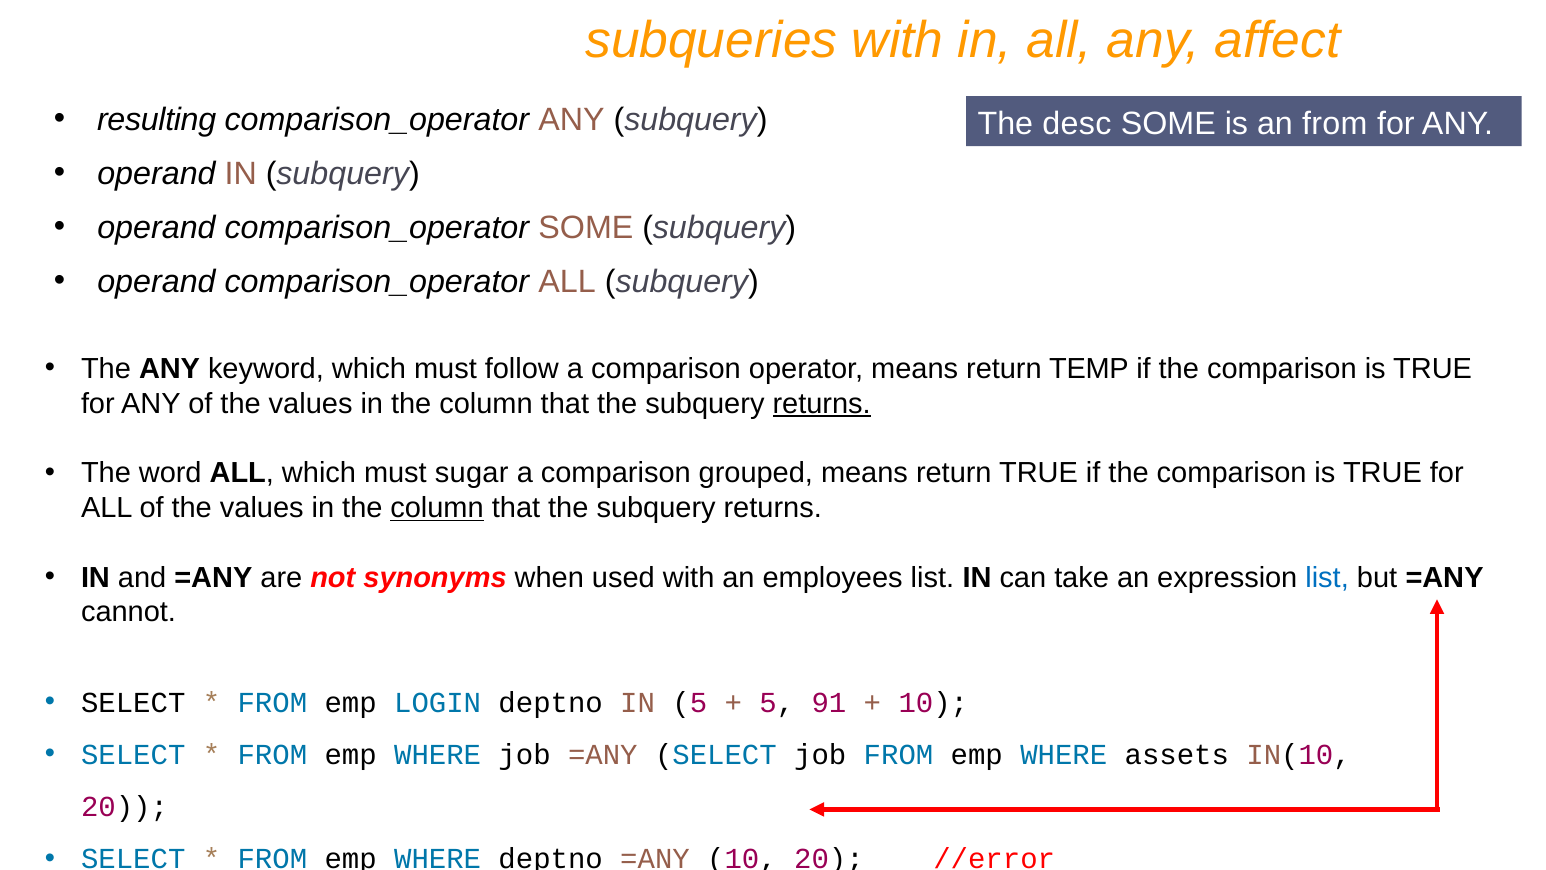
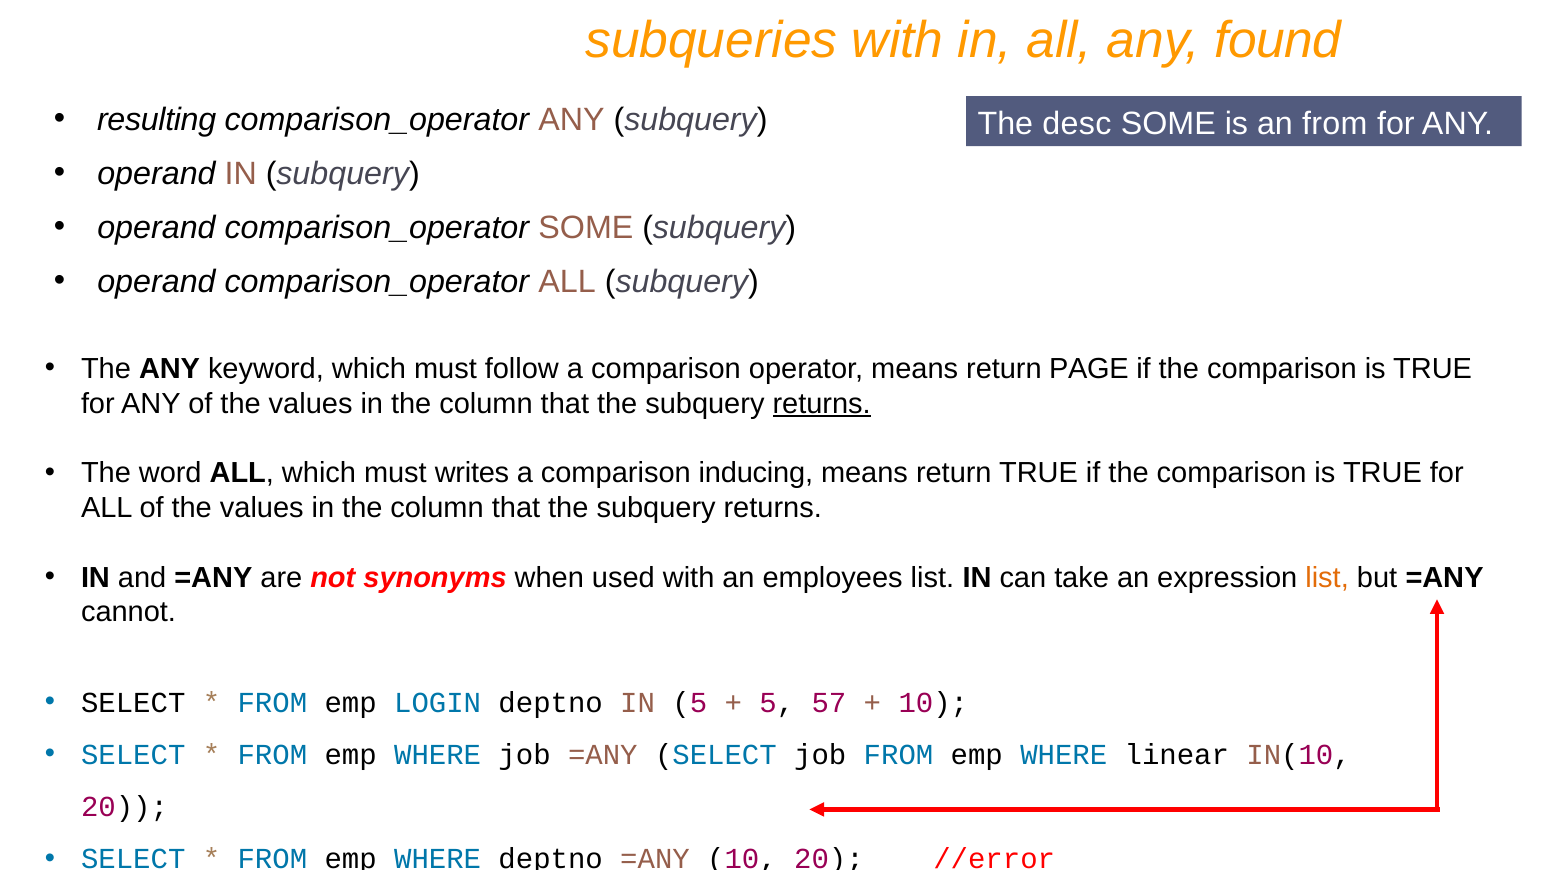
affect: affect -> found
TEMP: TEMP -> PAGE
sugar: sugar -> writes
grouped: grouped -> inducing
column at (437, 508) underline: present -> none
list at (1327, 577) colour: blue -> orange
91: 91 -> 57
assets: assets -> linear
